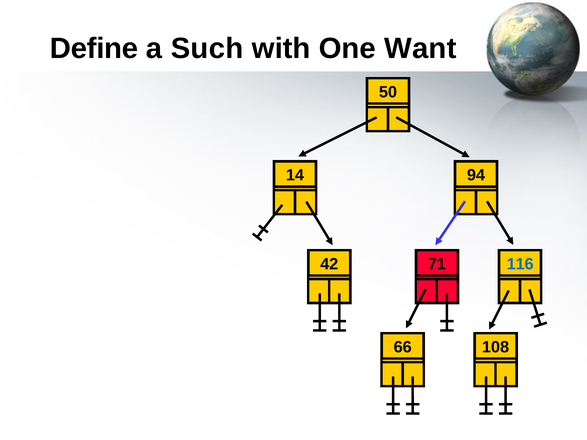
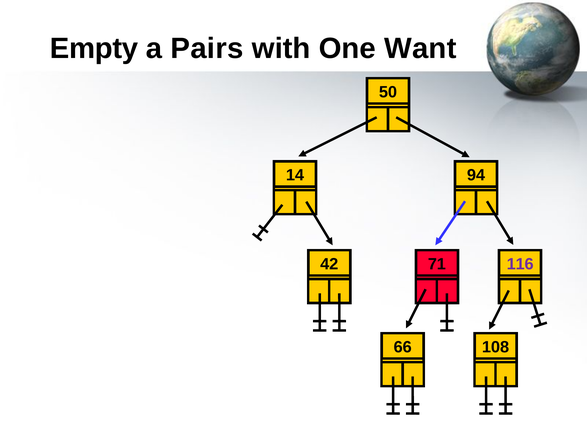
Define: Define -> Empty
Such: Such -> Pairs
116 colour: blue -> purple
